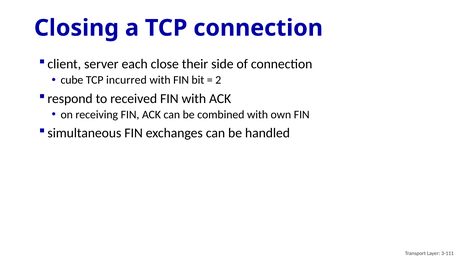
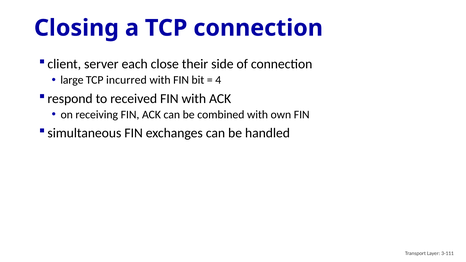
cube: cube -> large
2: 2 -> 4
